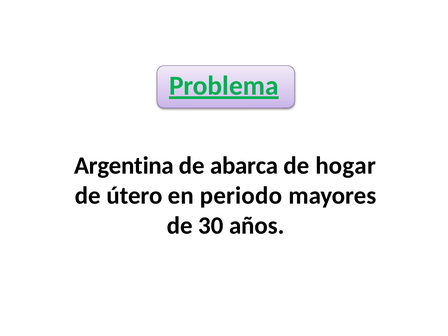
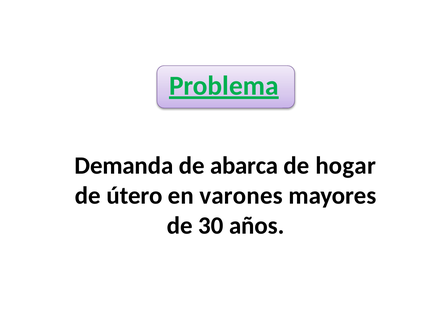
Argentina: Argentina -> Demanda
periodo: periodo -> varones
